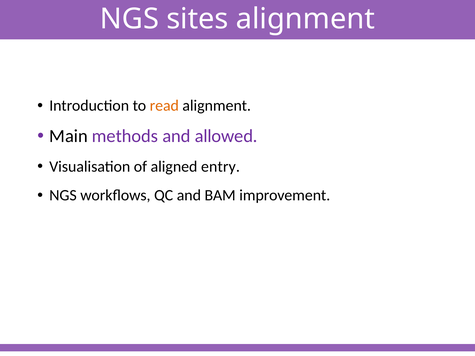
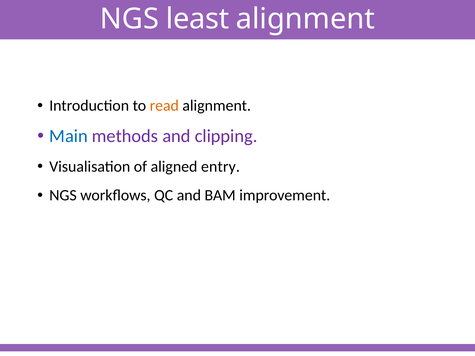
sites: sites -> least
Main colour: black -> blue
allowed: allowed -> clipping
